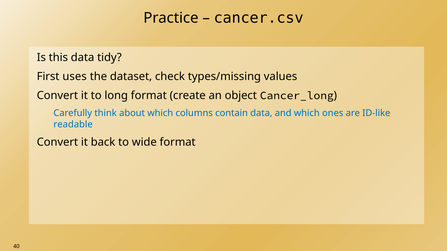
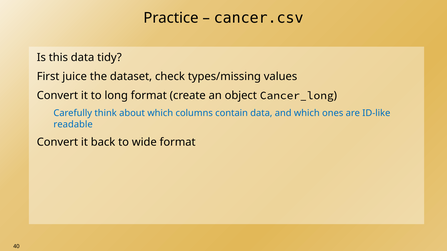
uses: uses -> juice
